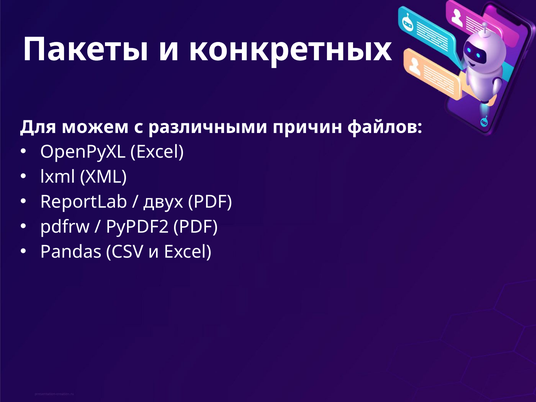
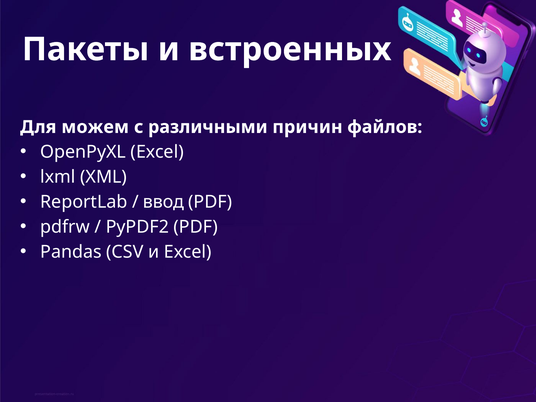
конкретных: конкретных -> встроенных
двух: двух -> ввод
